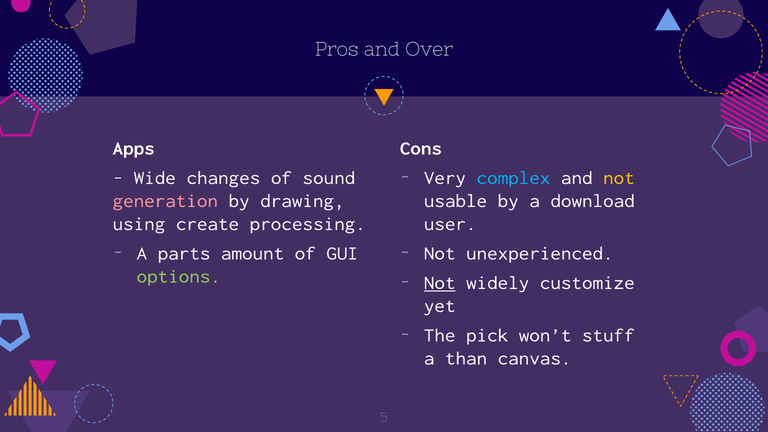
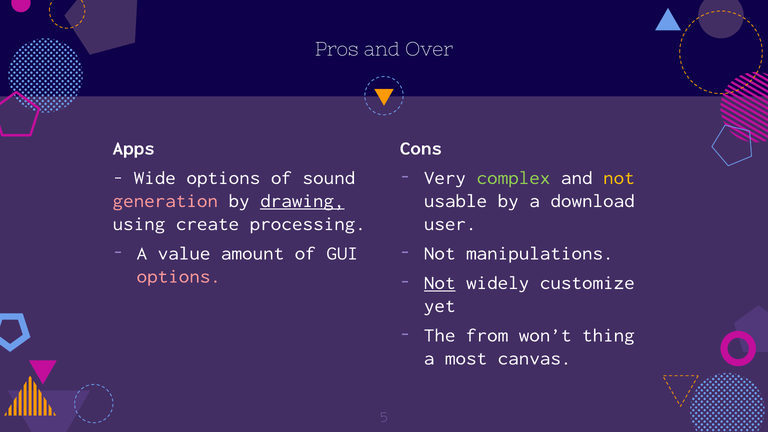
complex colour: light blue -> light green
Wide changes: changes -> options
drawing underline: none -> present
parts: parts -> value
unexperienced: unexperienced -> manipulations
options at (179, 276) colour: light green -> pink
pick: pick -> from
stuff: stuff -> thing
than: than -> most
